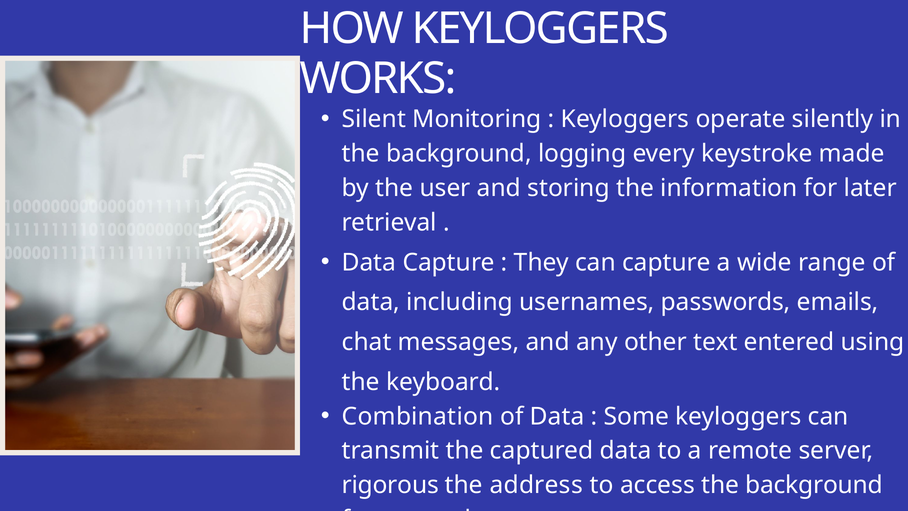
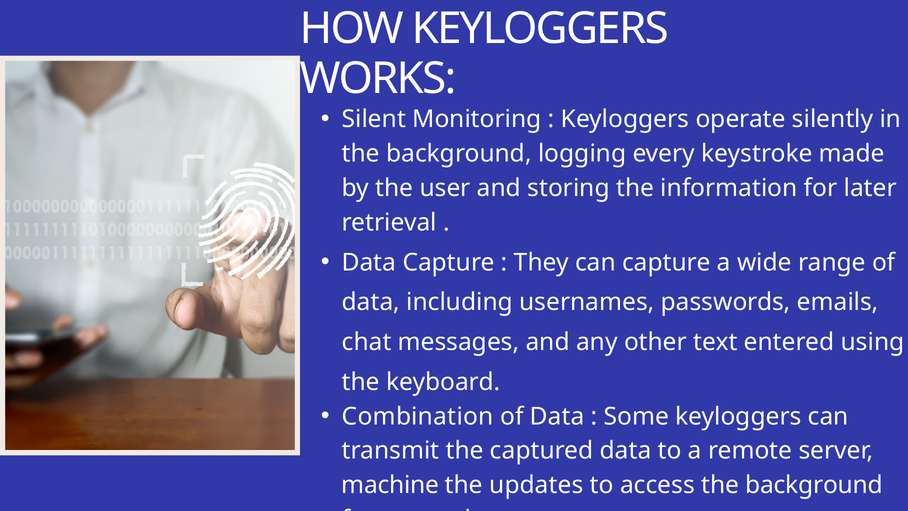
rigorous: rigorous -> machine
address: address -> updates
